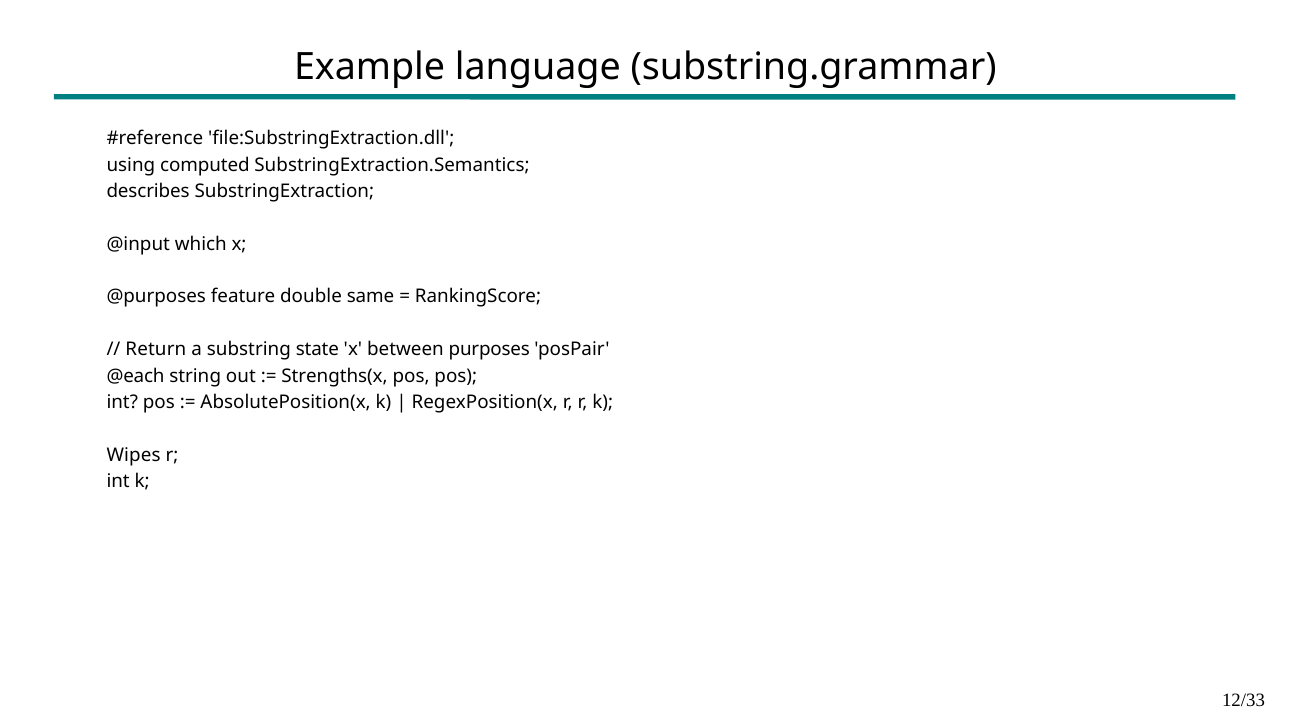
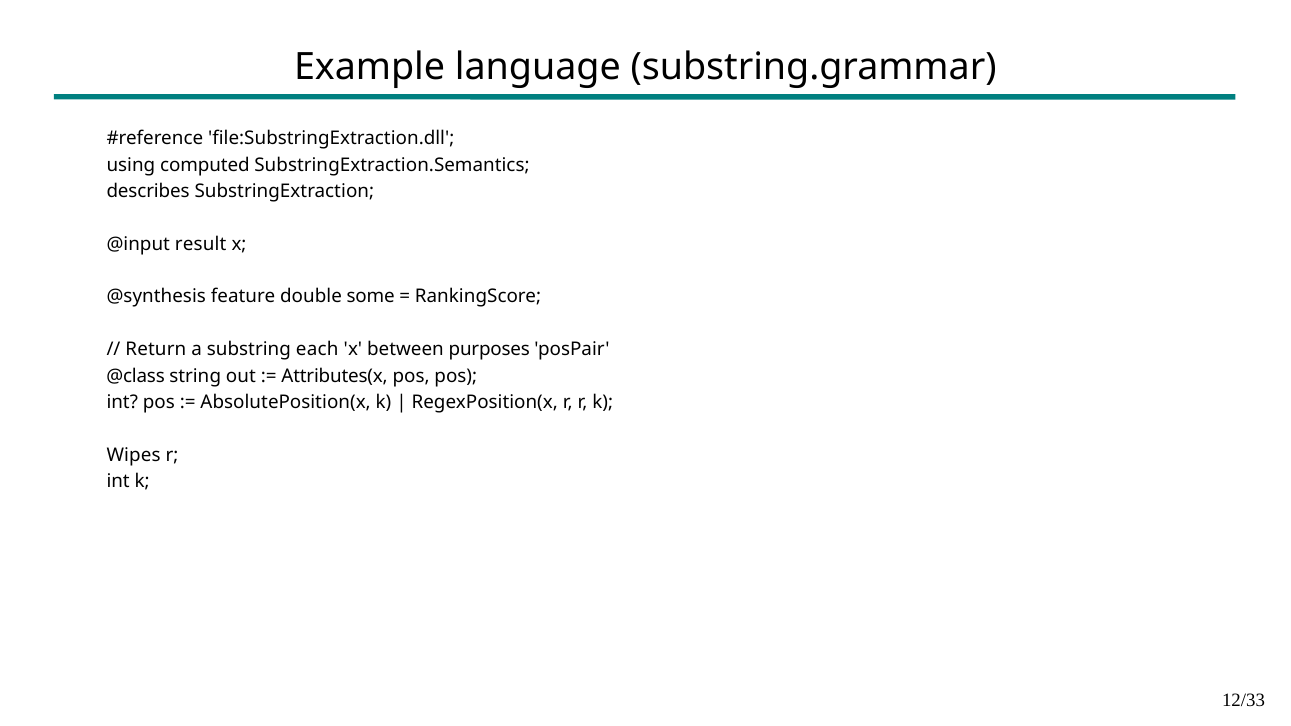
which: which -> result
@purposes: @purposes -> @synthesis
same: same -> some
state: state -> each
@each: @each -> @class
Strengths(x: Strengths(x -> Attributes(x
